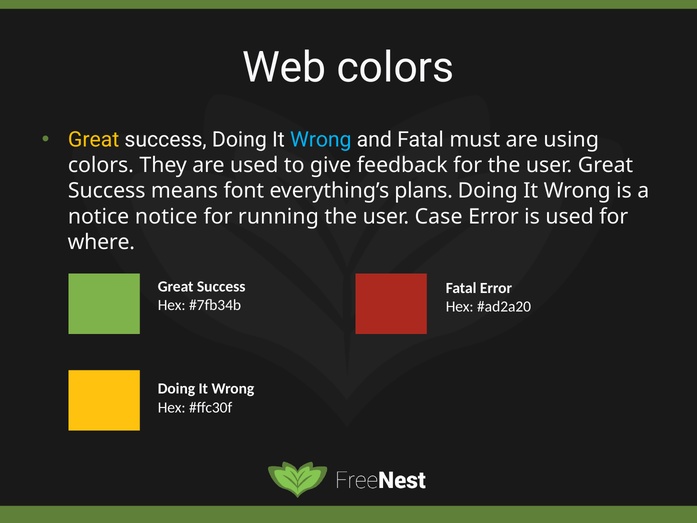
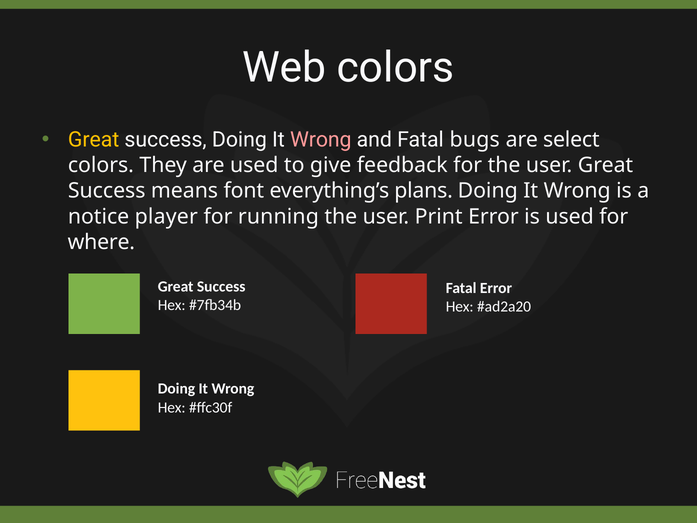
Wrong at (321, 140) colour: light blue -> pink
must: must -> bugs
using: using -> select
notice notice: notice -> player
Case: Case -> Print
